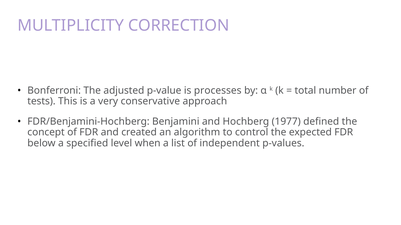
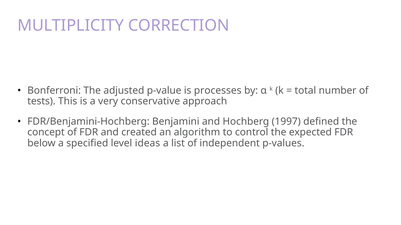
1977: 1977 -> 1997
when: when -> ideas
